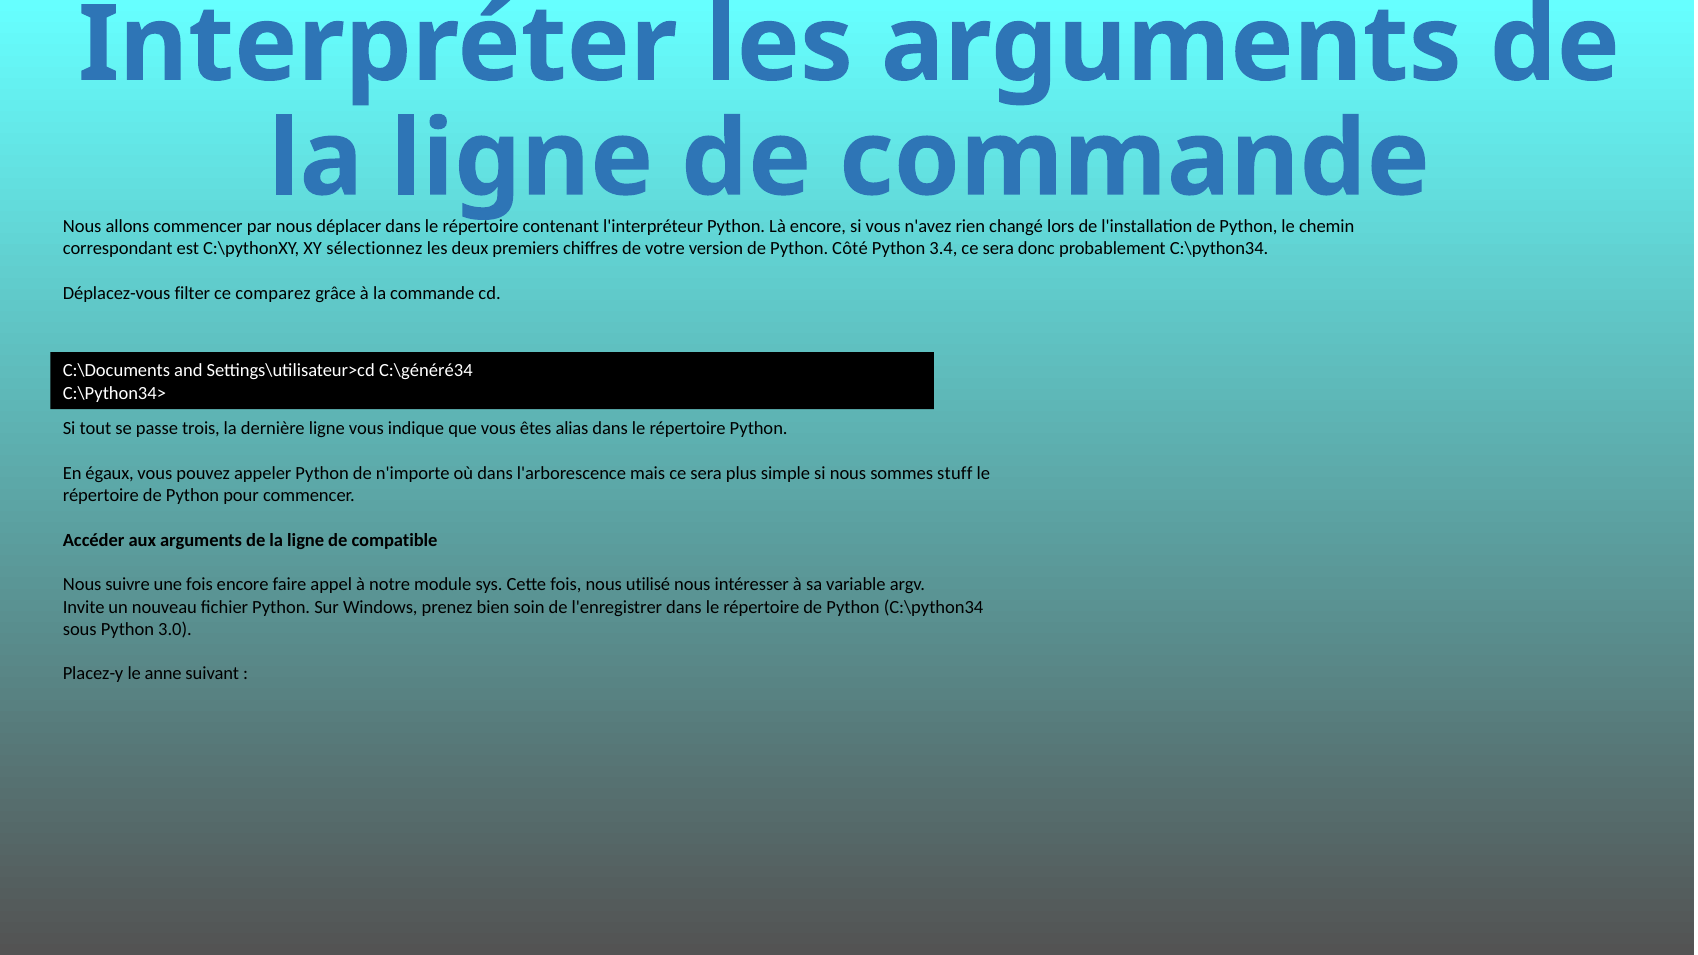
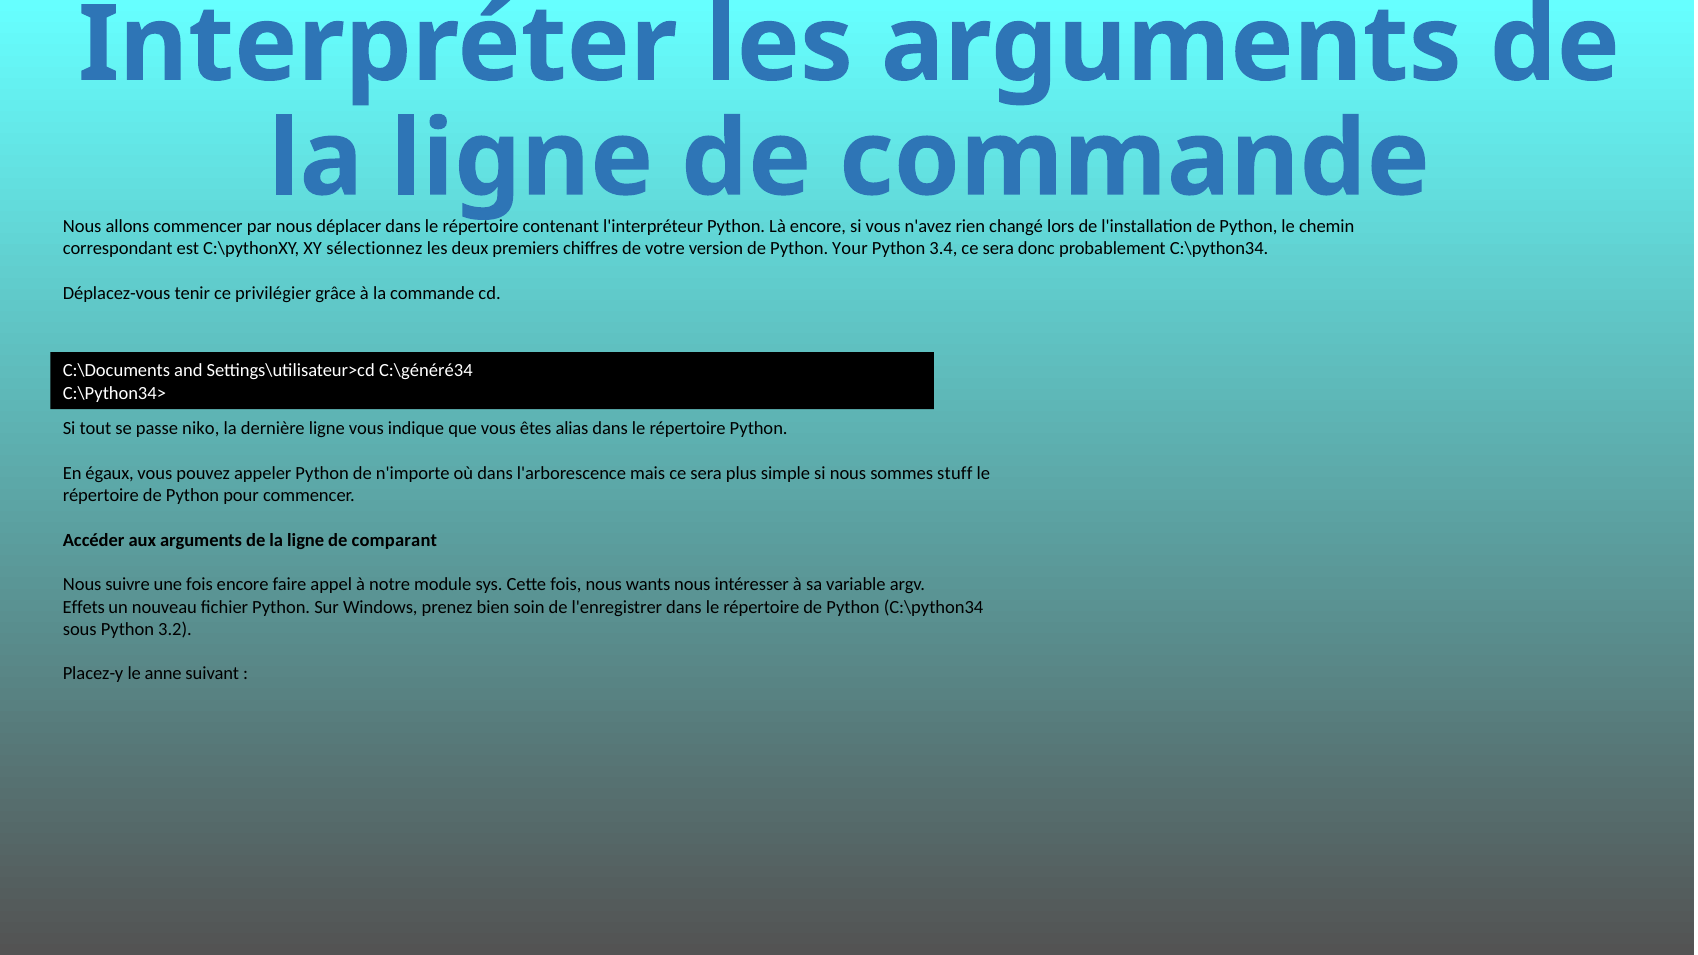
Côté: Côté -> Your
filter: filter -> tenir
comparez: comparez -> privilégier
trois: trois -> niko
compatible: compatible -> comparant
utilisé: utilisé -> wants
Invite: Invite -> Effets
3.0: 3.0 -> 3.2
